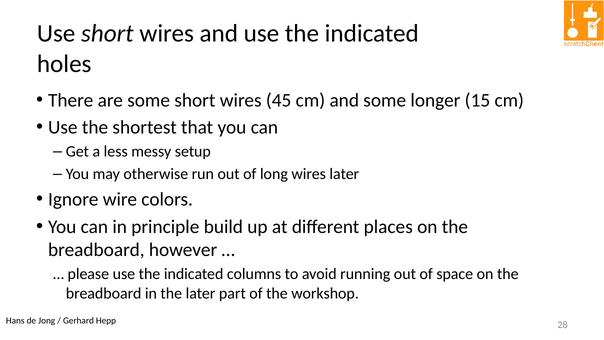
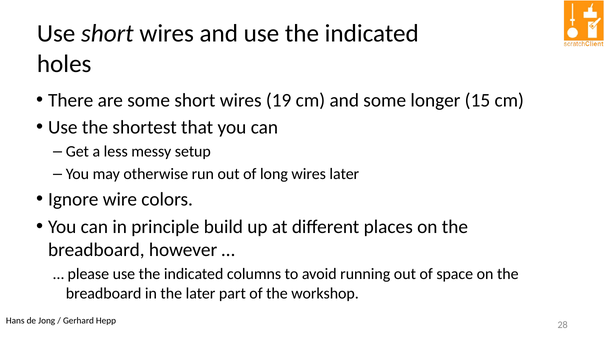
45: 45 -> 19
